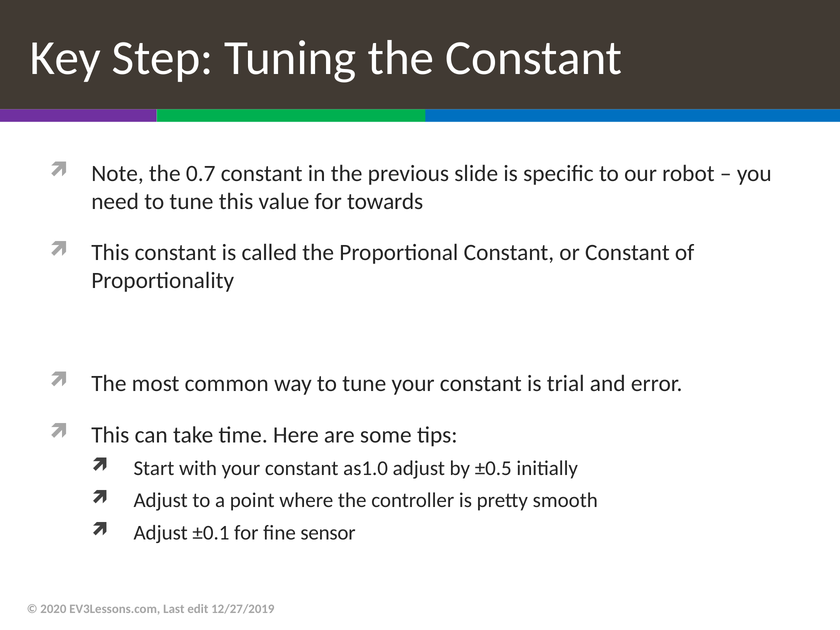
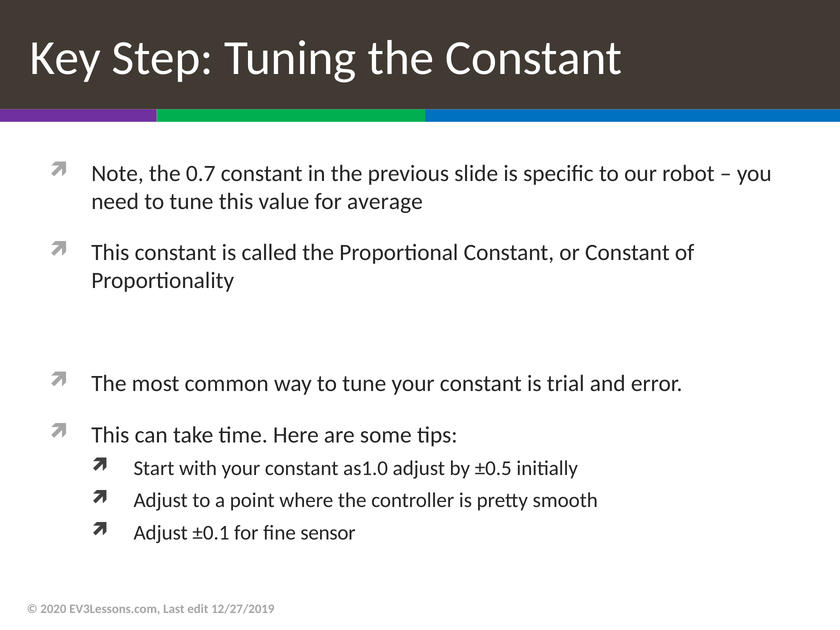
towards: towards -> average
